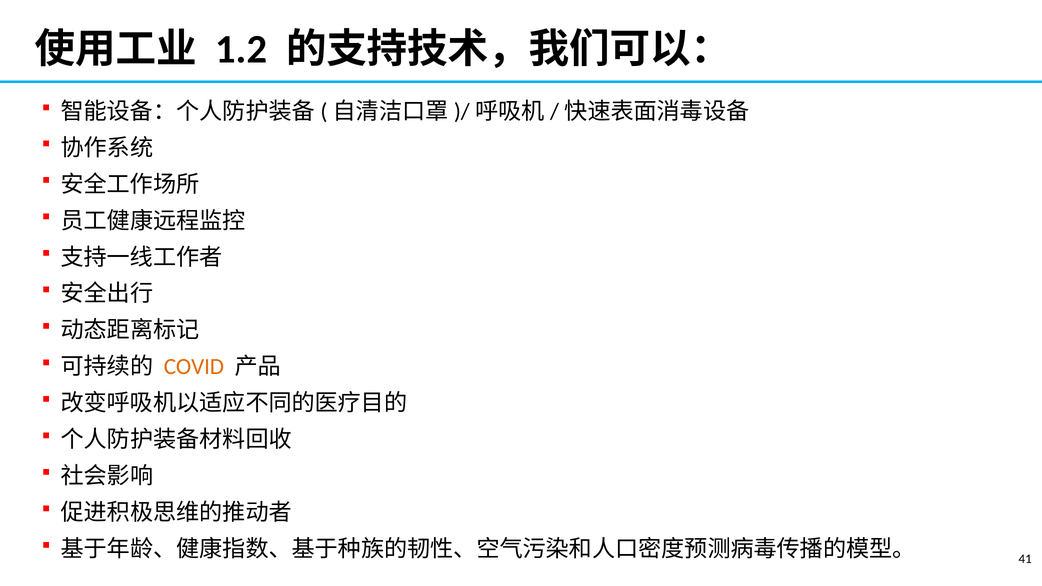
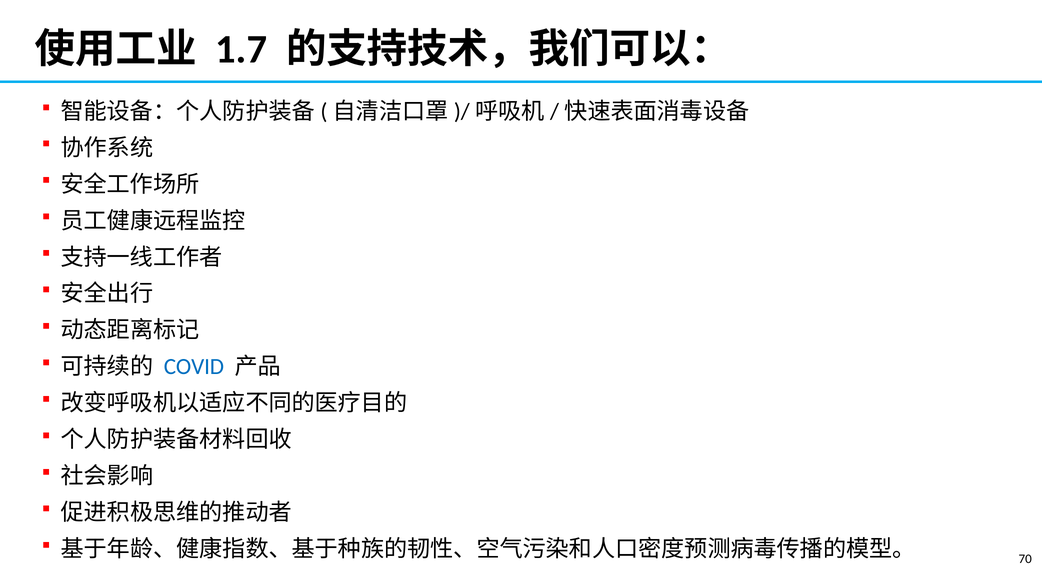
1.2: 1.2 -> 1.7
COVID colour: orange -> blue
41: 41 -> 70
